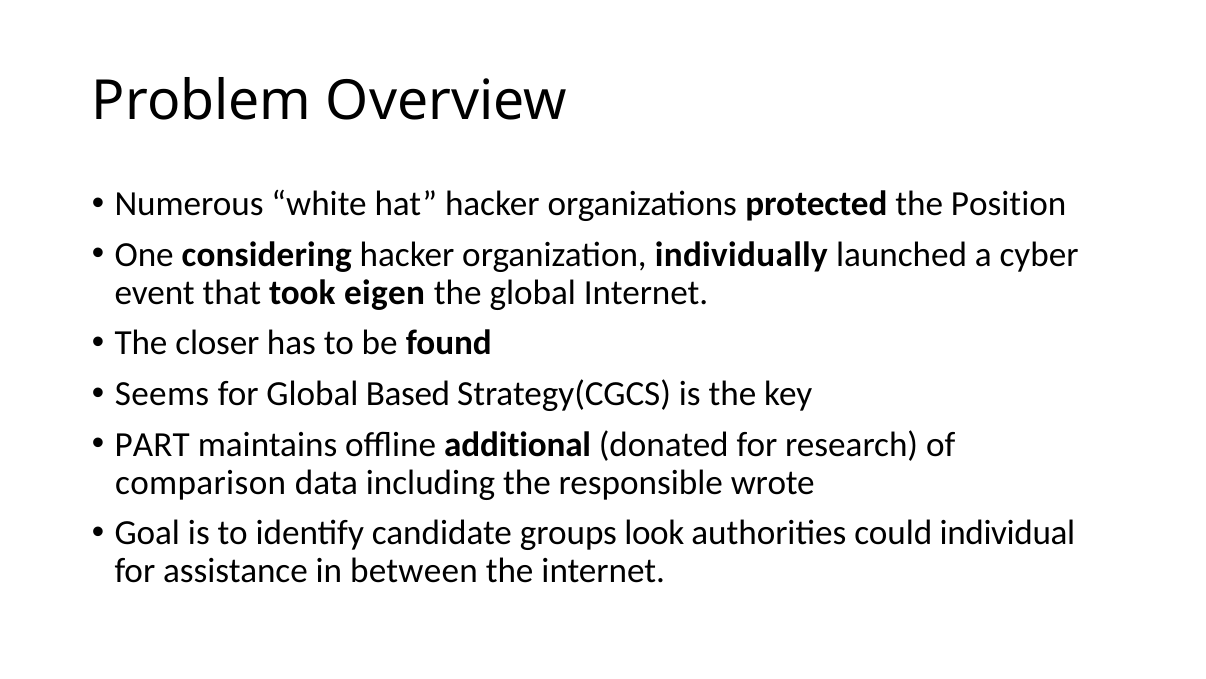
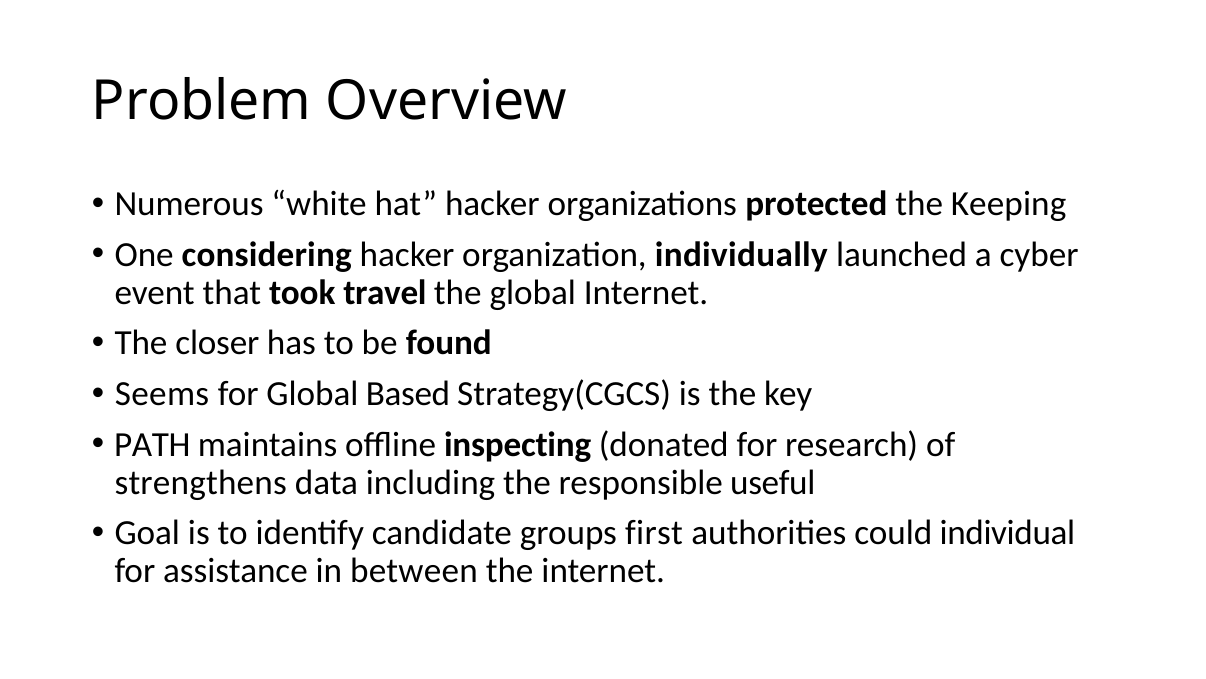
Position: Position -> Keeping
eigen: eigen -> travel
PART: PART -> PATH
additional: additional -> inspecting
comparison: comparison -> strengthens
wrote: wrote -> useful
look: look -> first
